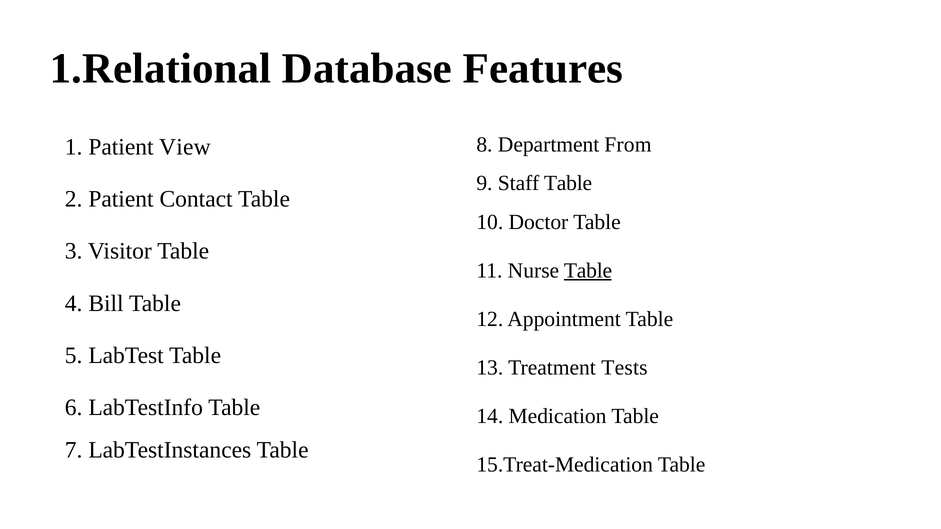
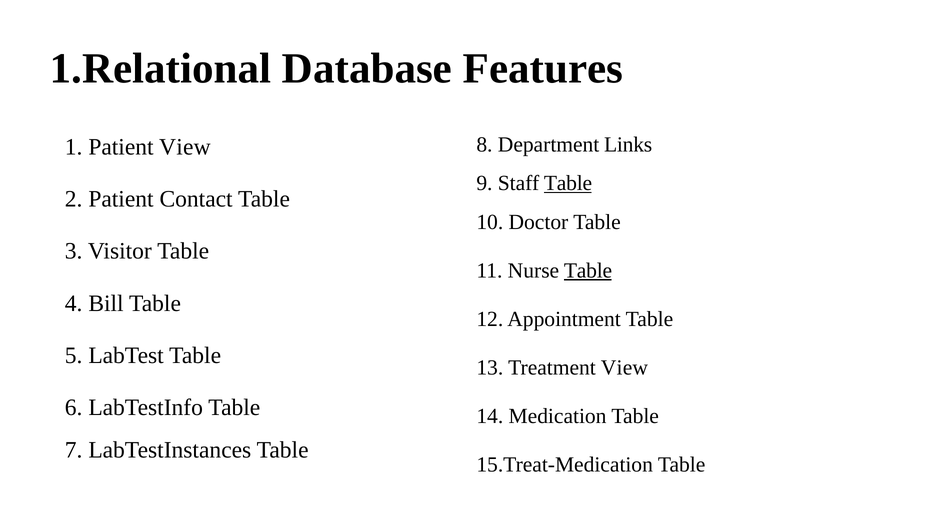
From: From -> Links
Table at (568, 183) underline: none -> present
Treatment Tests: Tests -> View
